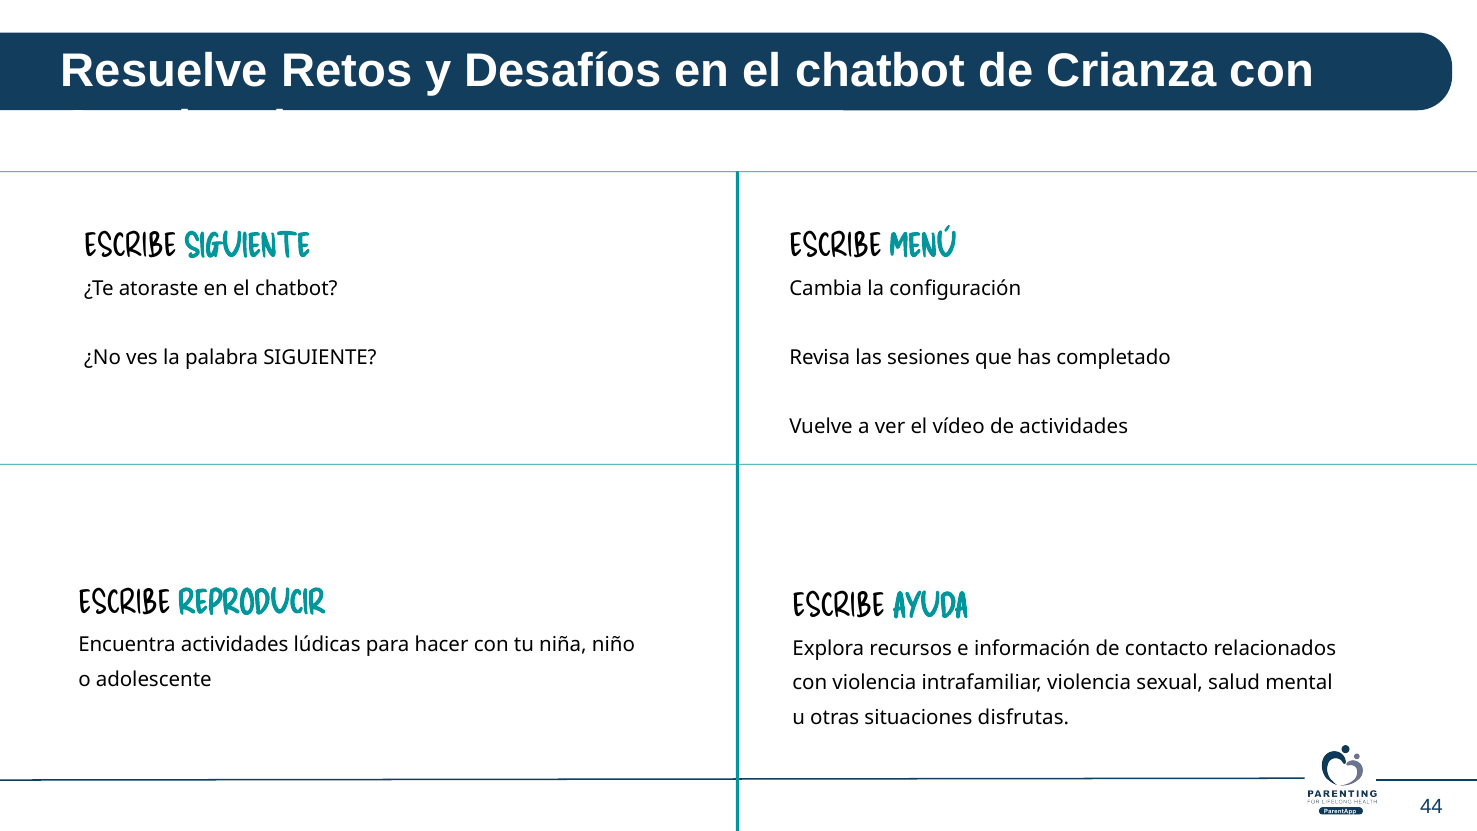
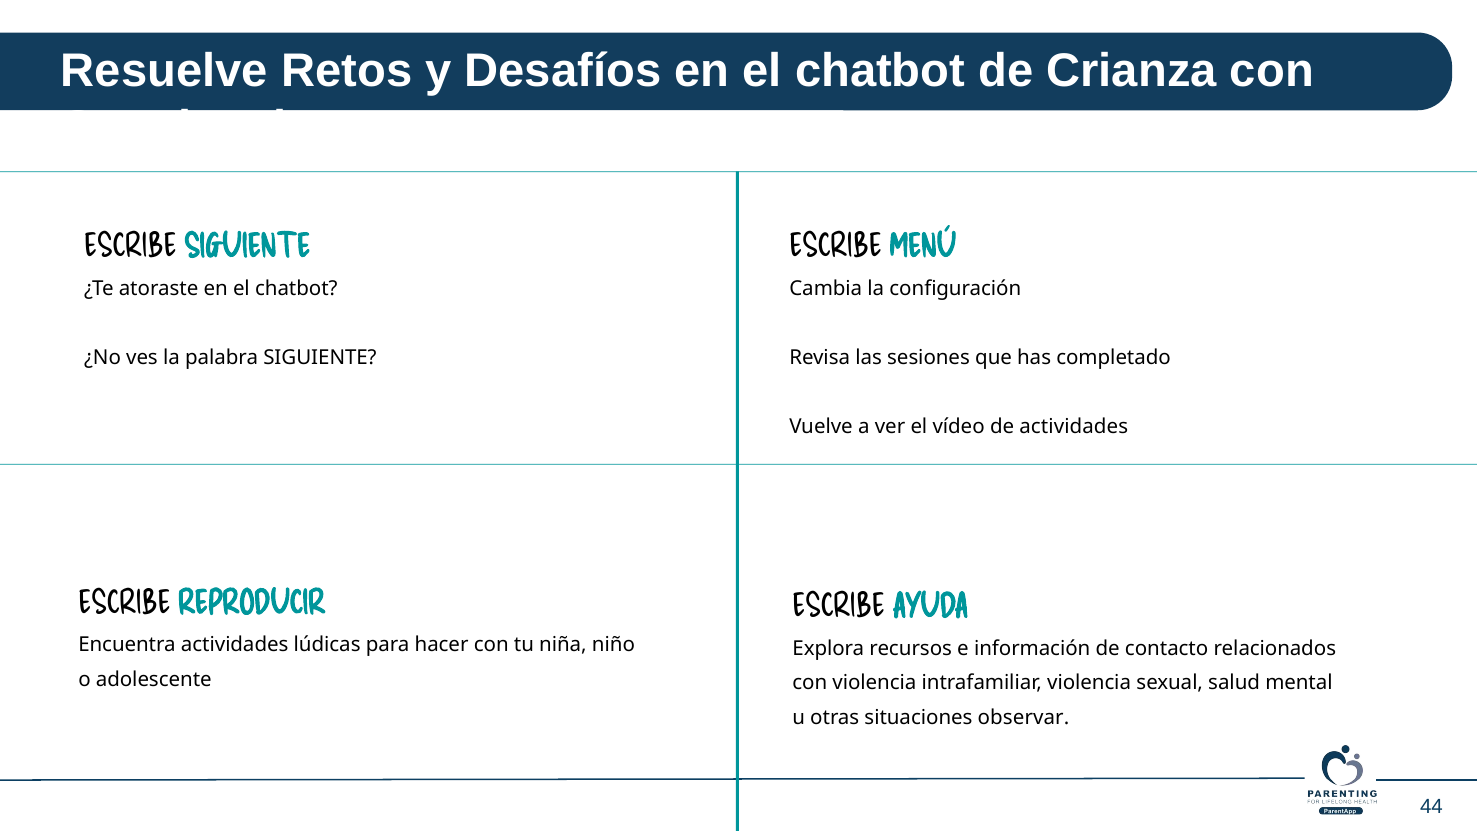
disfrutas: disfrutas -> observar
